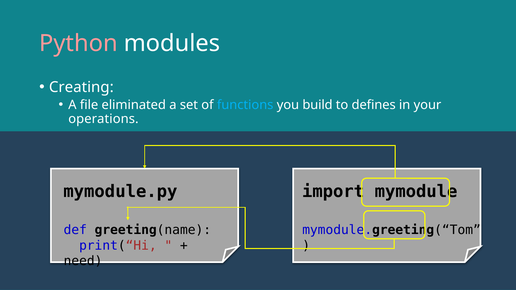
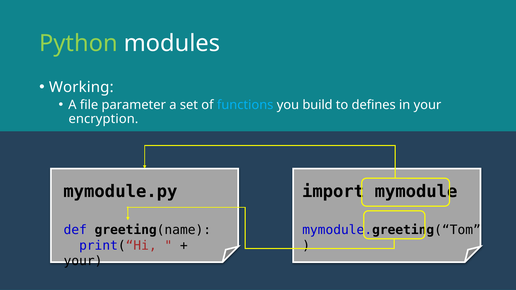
Python colour: pink -> light green
Creating: Creating -> Working
eliminated: eliminated -> parameter
operations: operations -> encryption
need at (83, 261): need -> your
